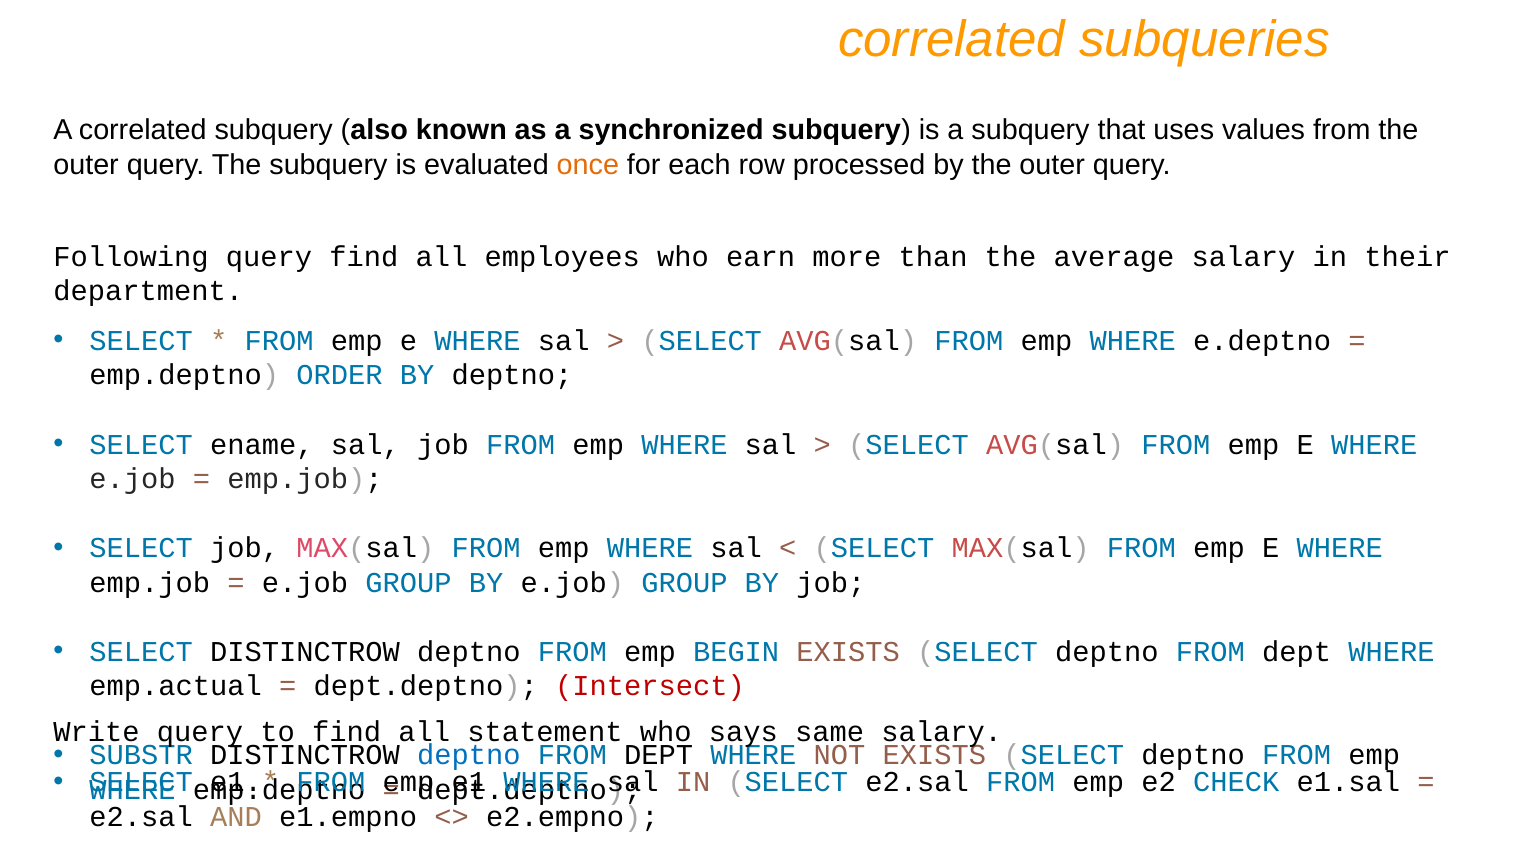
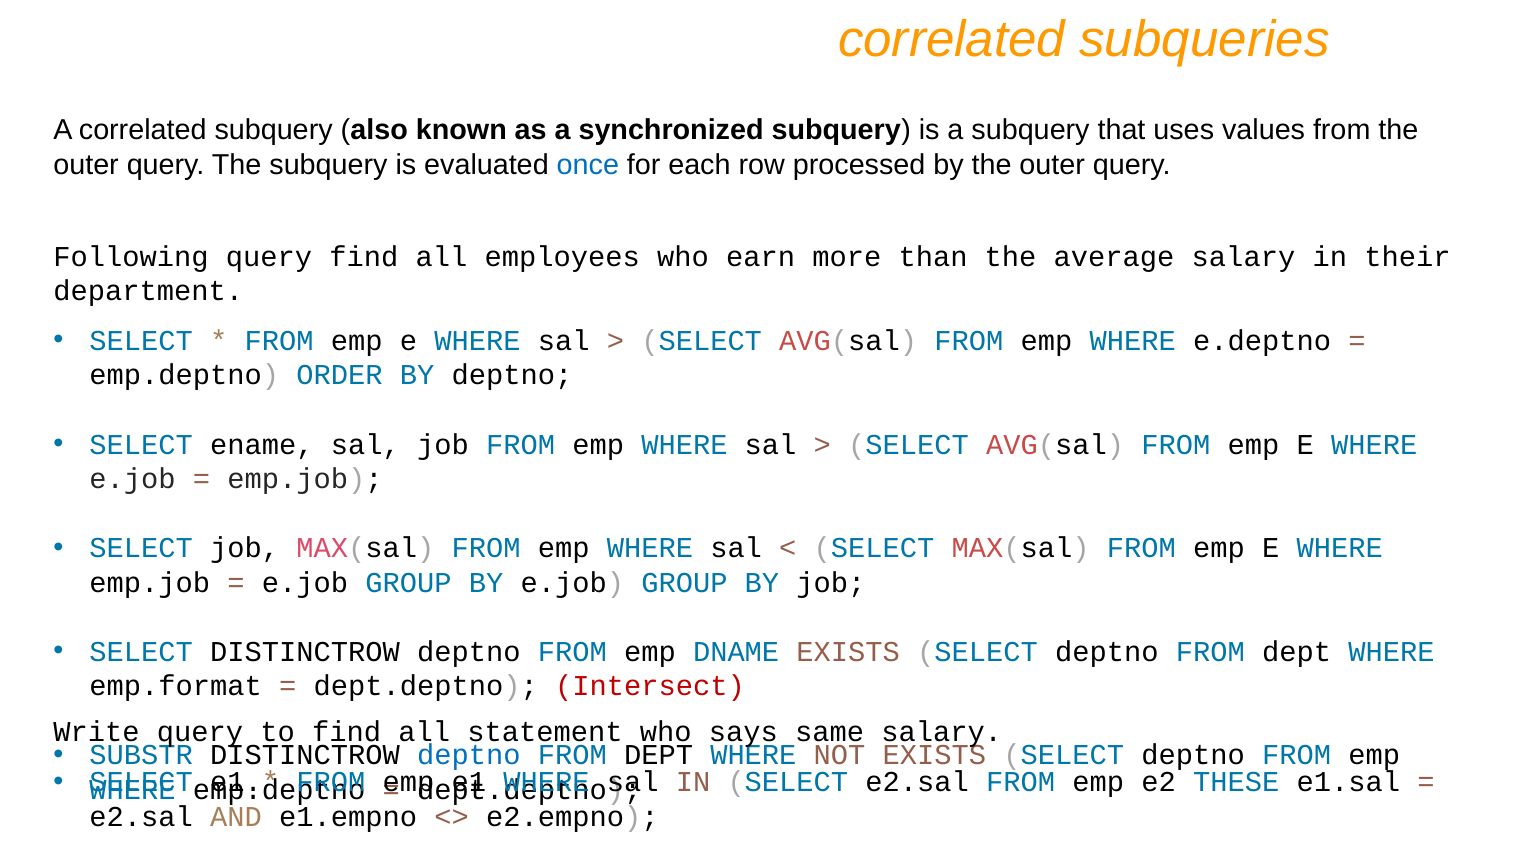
once colour: orange -> blue
BEGIN: BEGIN -> DNAME
emp.actual: emp.actual -> emp.format
CHECK: CHECK -> THESE
